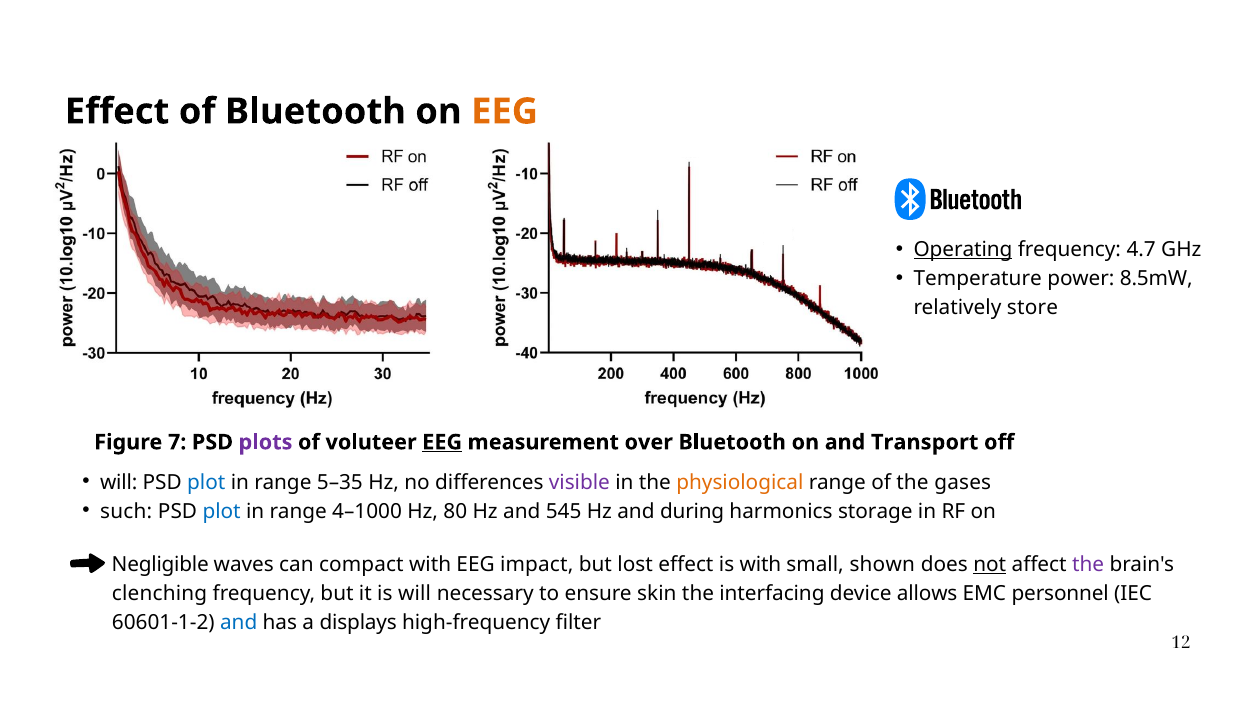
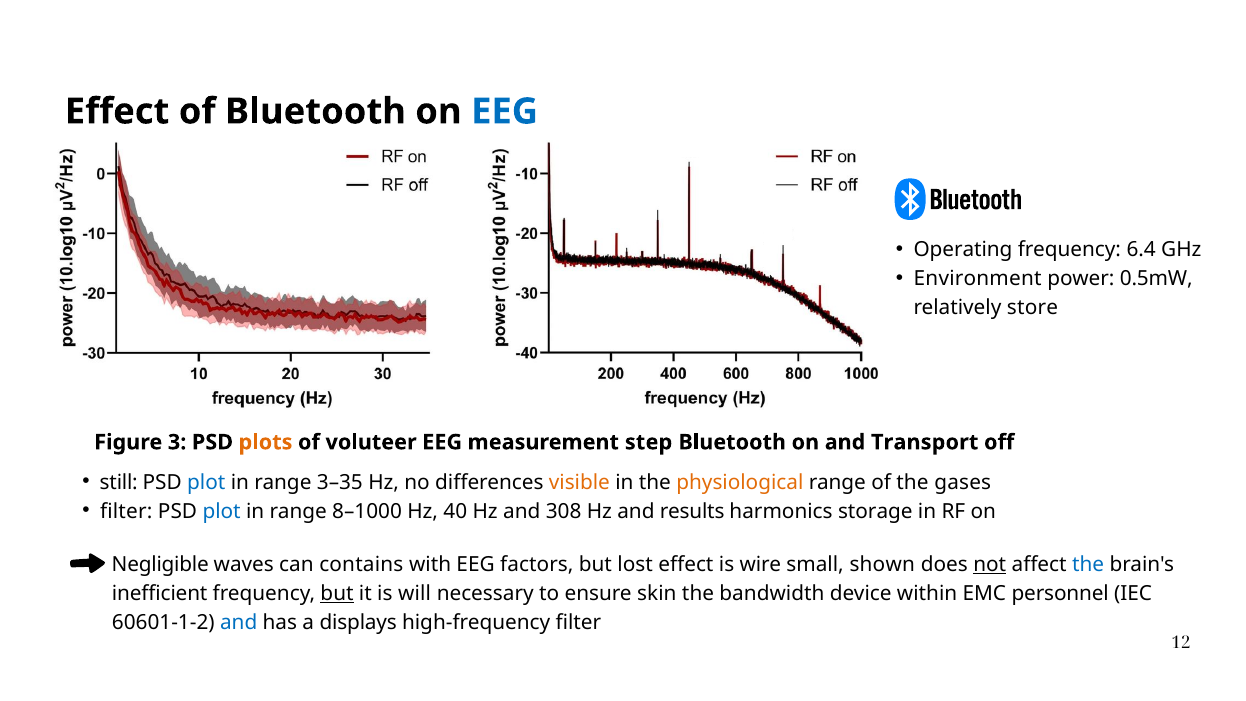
EEG at (505, 111) colour: orange -> blue
Operating underline: present -> none
4.7: 4.7 -> 6.4
Temperature: Temperature -> Environment
8.5mW: 8.5mW -> 0.5mW
7: 7 -> 3
plots colour: purple -> orange
EEG at (442, 442) underline: present -> none
over: over -> step
will at (119, 482): will -> still
5–35: 5–35 -> 3–35
visible colour: purple -> orange
such at (126, 511): such -> filter
4–1000: 4–1000 -> 8–1000
80: 80 -> 40
545: 545 -> 308
during: during -> results
compact: compact -> contains
impact: impact -> factors
is with: with -> wire
the at (1088, 565) colour: purple -> blue
clenching: clenching -> inefficient
but at (337, 594) underline: none -> present
interfacing: interfacing -> bandwidth
allows: allows -> within
